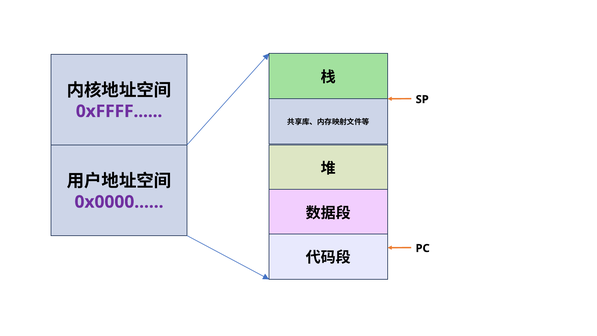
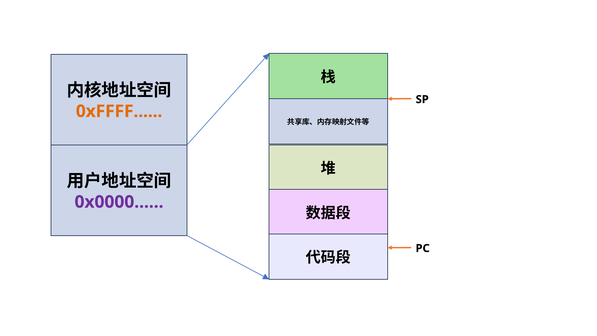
0xFFFF colour: purple -> orange
